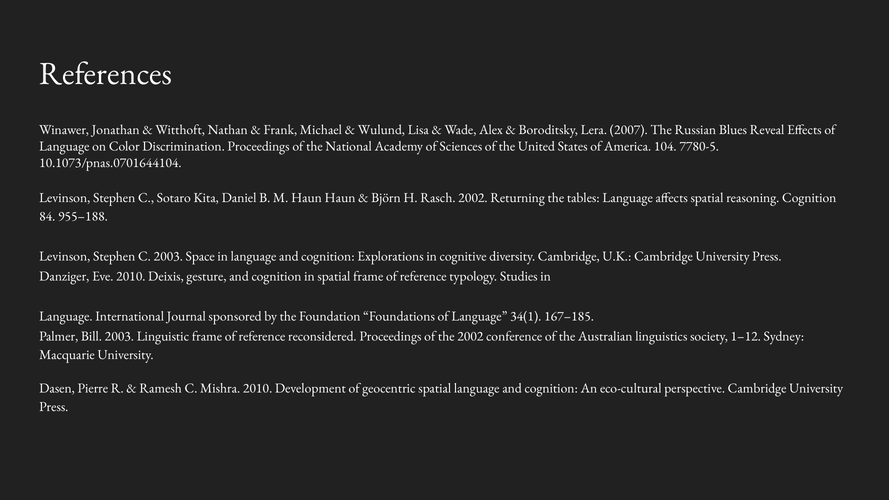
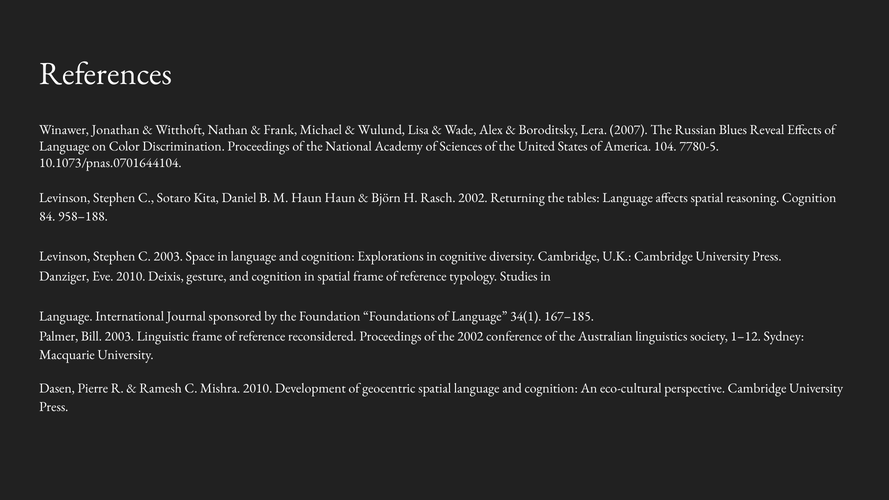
955–188: 955–188 -> 958–188
